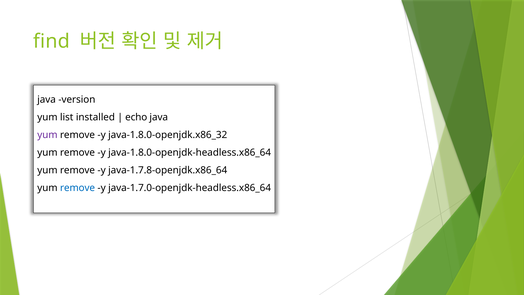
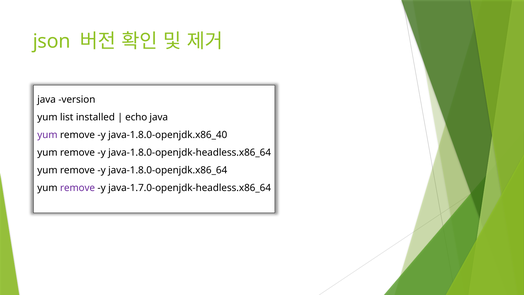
find: find -> json
java-1.8.0-openjdk.x86_32: java-1.8.0-openjdk.x86_32 -> java-1.8.0-openjdk.x86_40
java-1.7.8-openjdk.x86_64: java-1.7.8-openjdk.x86_64 -> java-1.8.0-openjdk.x86_64
remove at (78, 188) colour: blue -> purple
